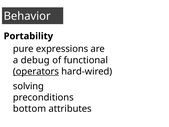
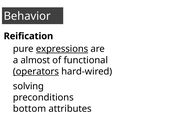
Portability: Portability -> Reification
expressions underline: none -> present
debug: debug -> almost
